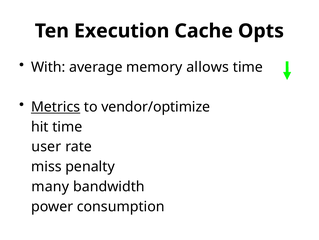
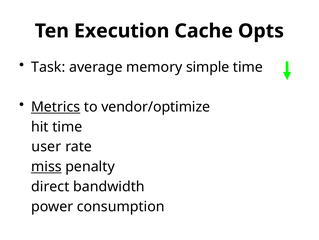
With: With -> Task
allows: allows -> simple
miss underline: none -> present
many: many -> direct
